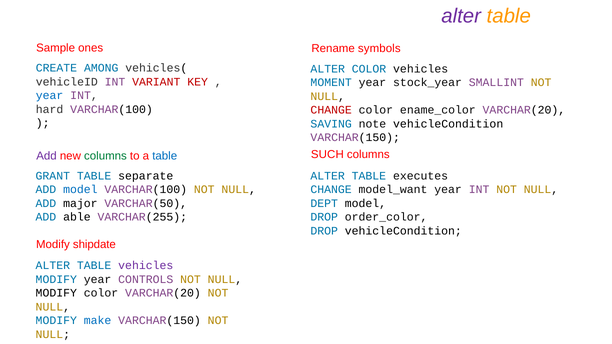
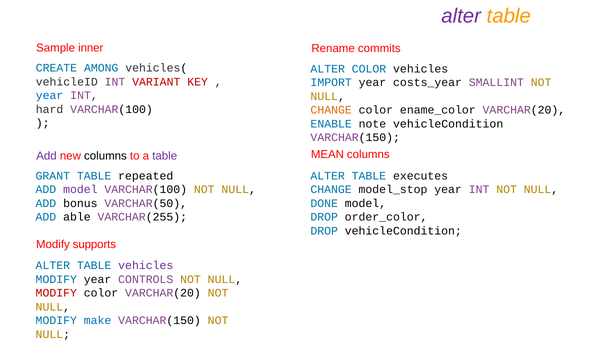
ones: ones -> inner
symbols: symbols -> commits
MOMENT: MOMENT -> IMPORT
stock_year: stock_year -> costs_year
CHANGE at (331, 110) colour: red -> orange
SAVING: SAVING -> ENABLE
SUCH: SUCH -> MEAN
columns at (105, 156) colour: green -> black
table at (165, 156) colour: blue -> purple
separate: separate -> repeated
model at (80, 190) colour: blue -> purple
model_want: model_want -> model_stop
major: major -> bonus
DEPT: DEPT -> DONE
shipdate: shipdate -> supports
MODIFY at (56, 293) colour: black -> red
